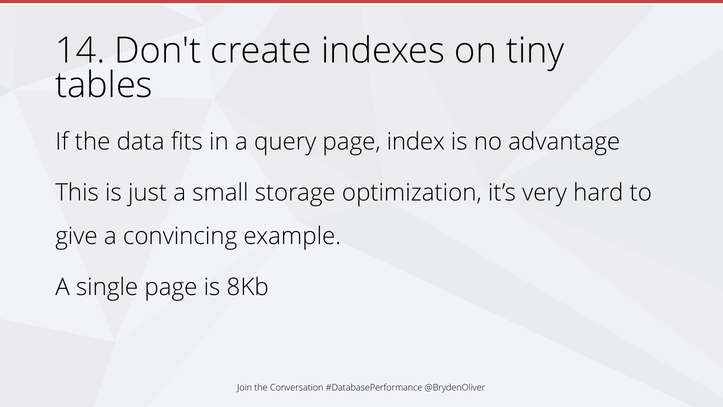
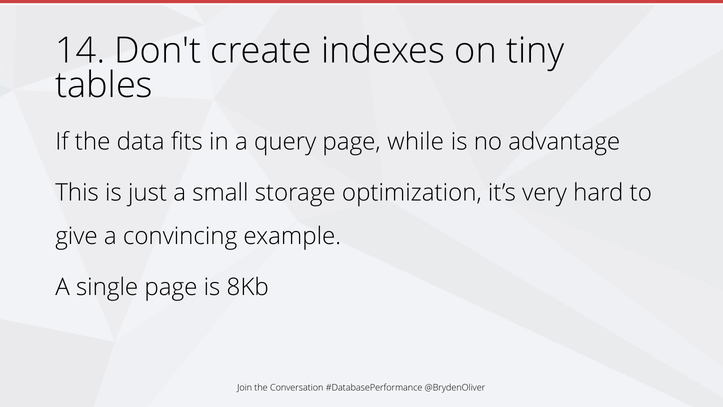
index: index -> while
